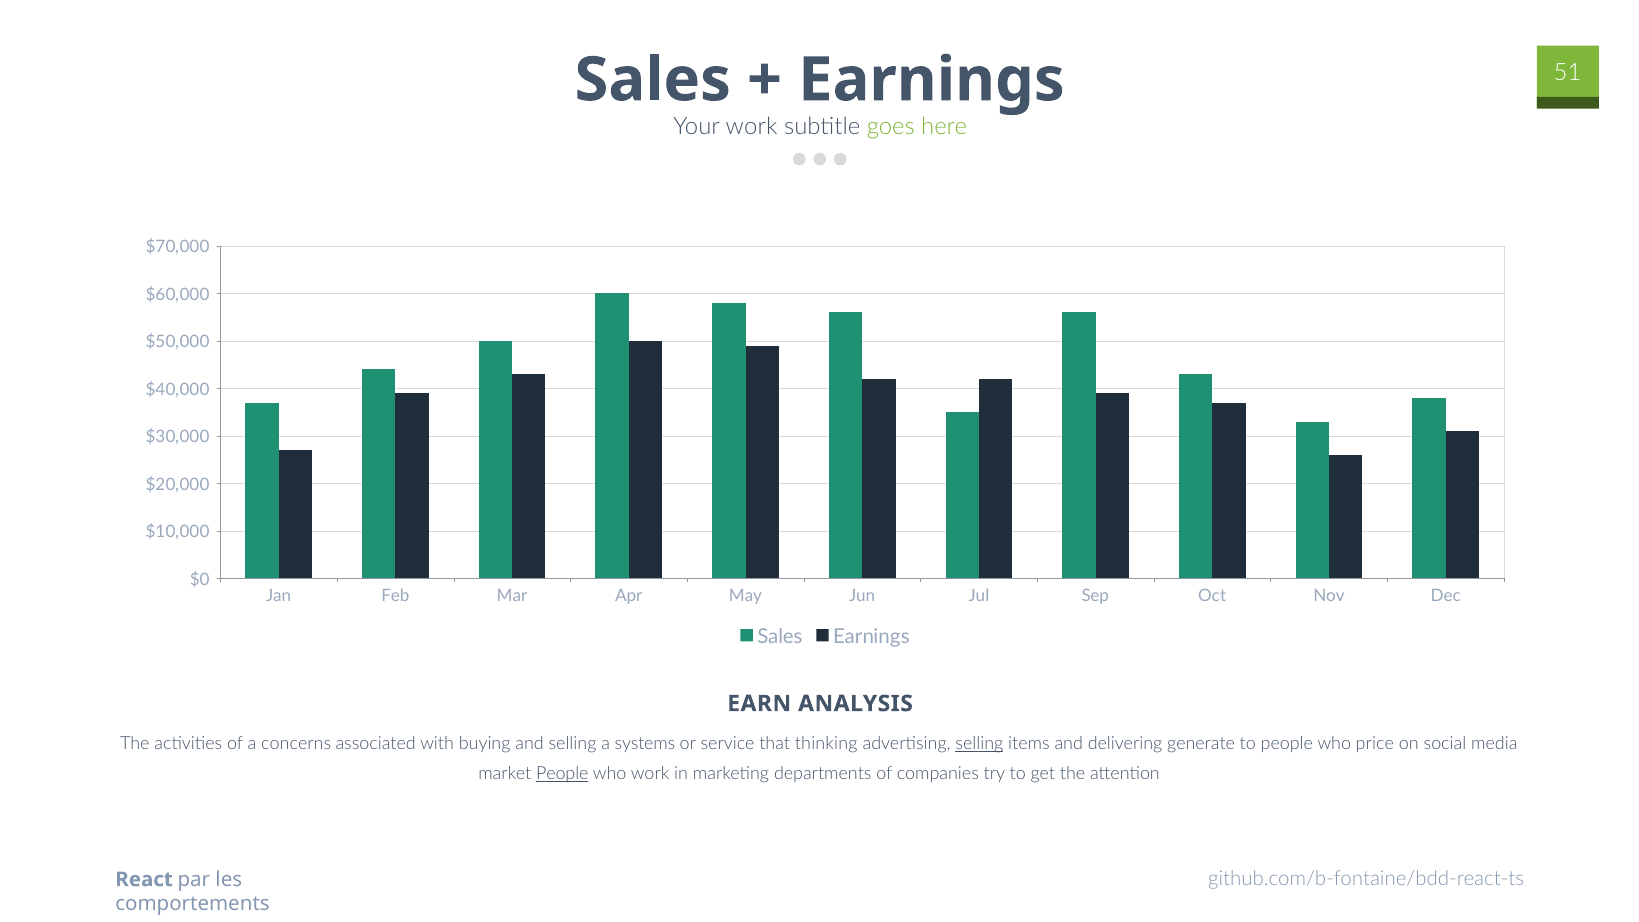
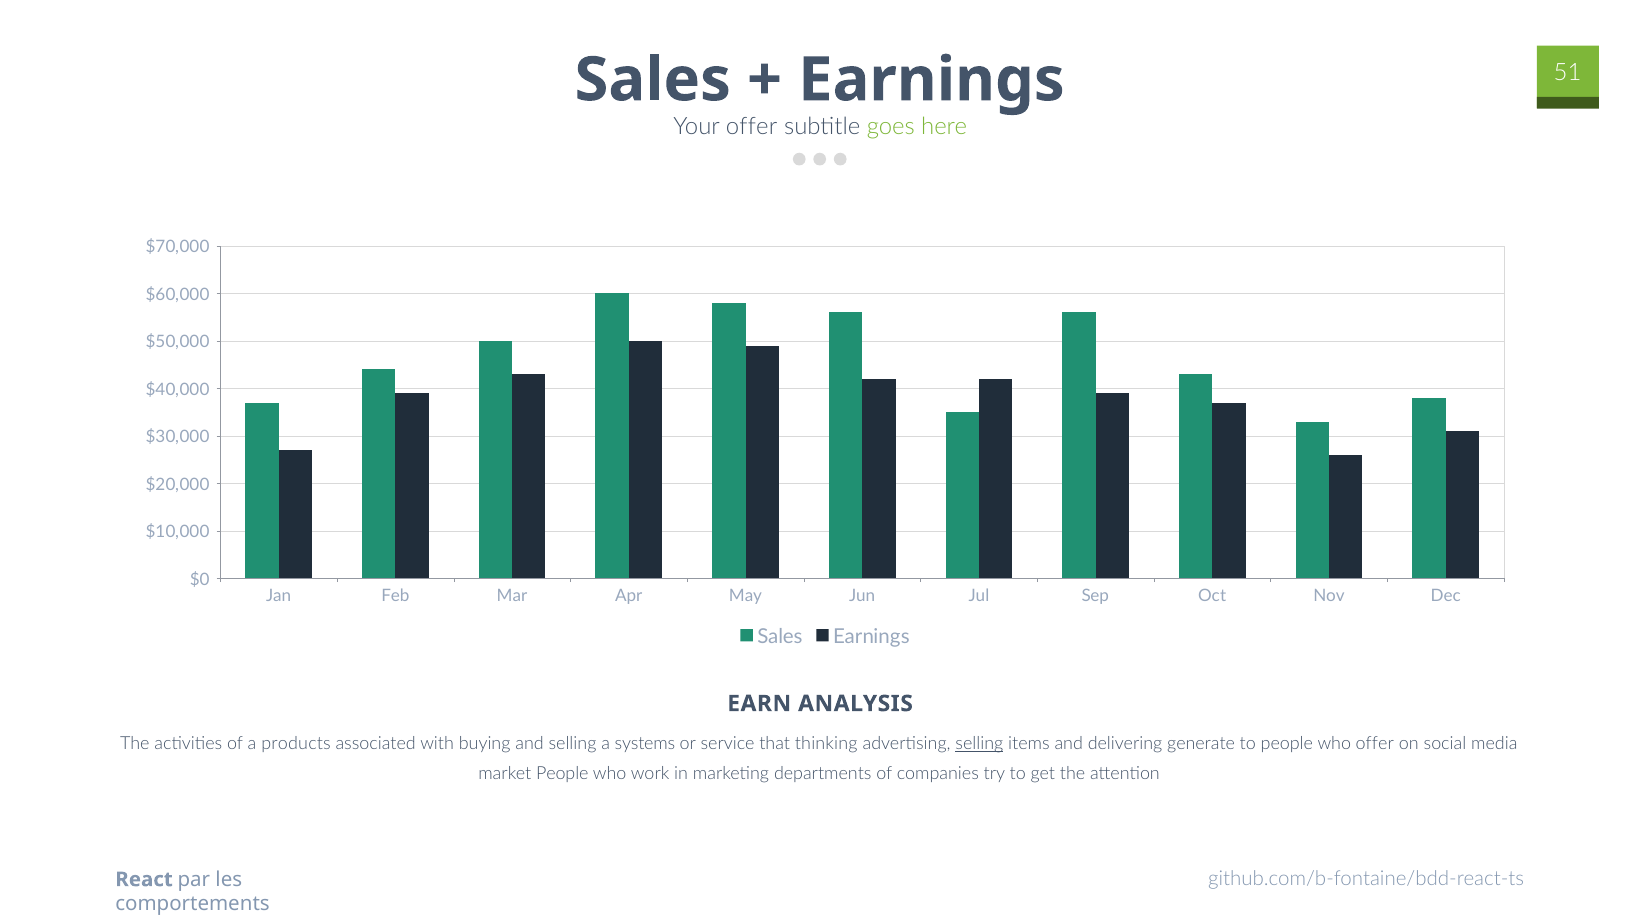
work at (752, 127): work -> offer
concerns: concerns -> products
who price: price -> offer
People at (562, 774) underline: present -> none
